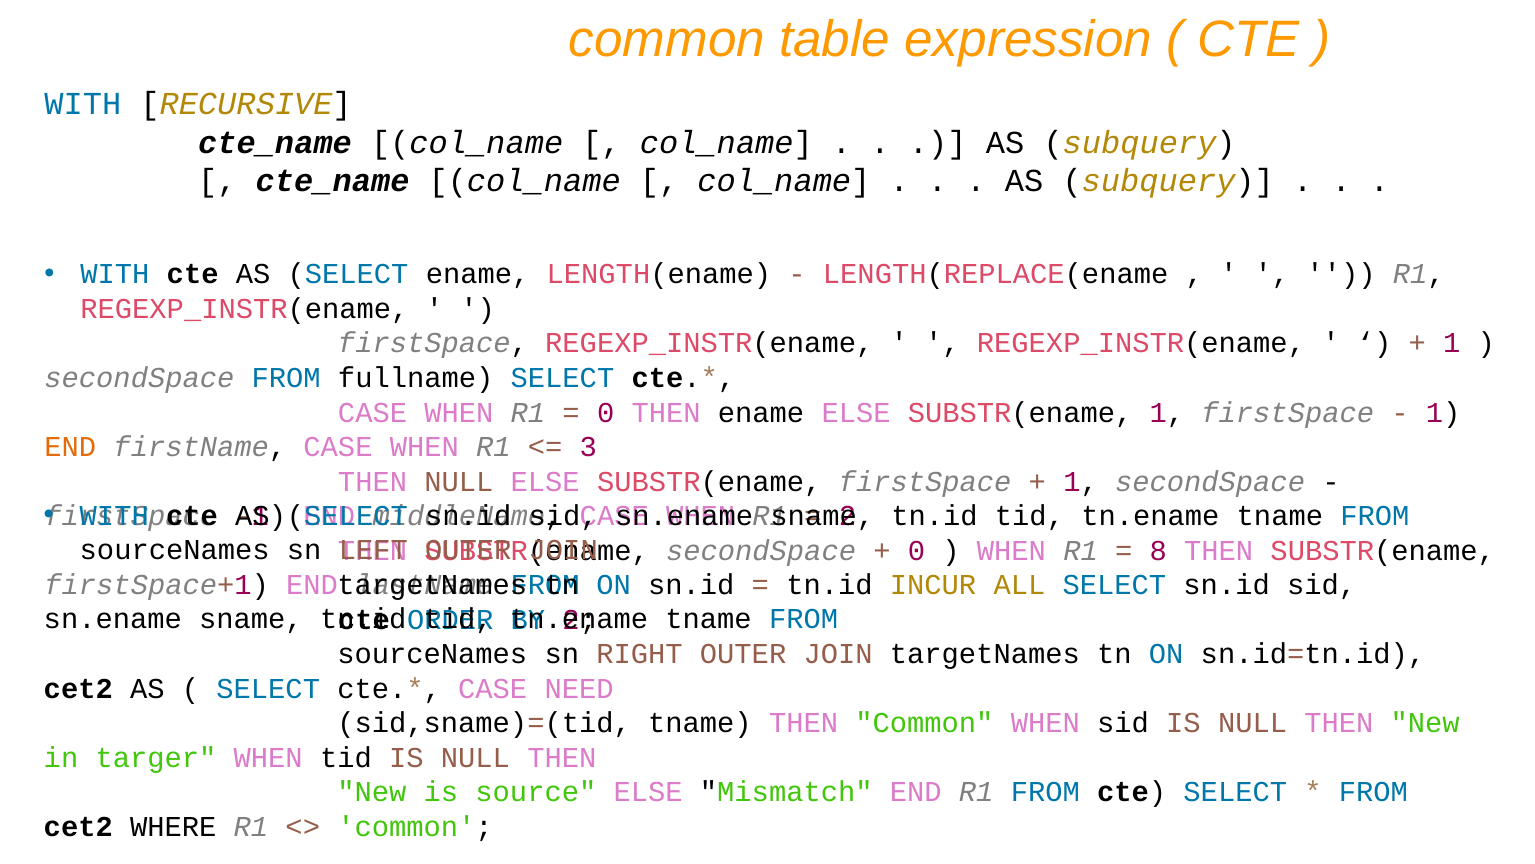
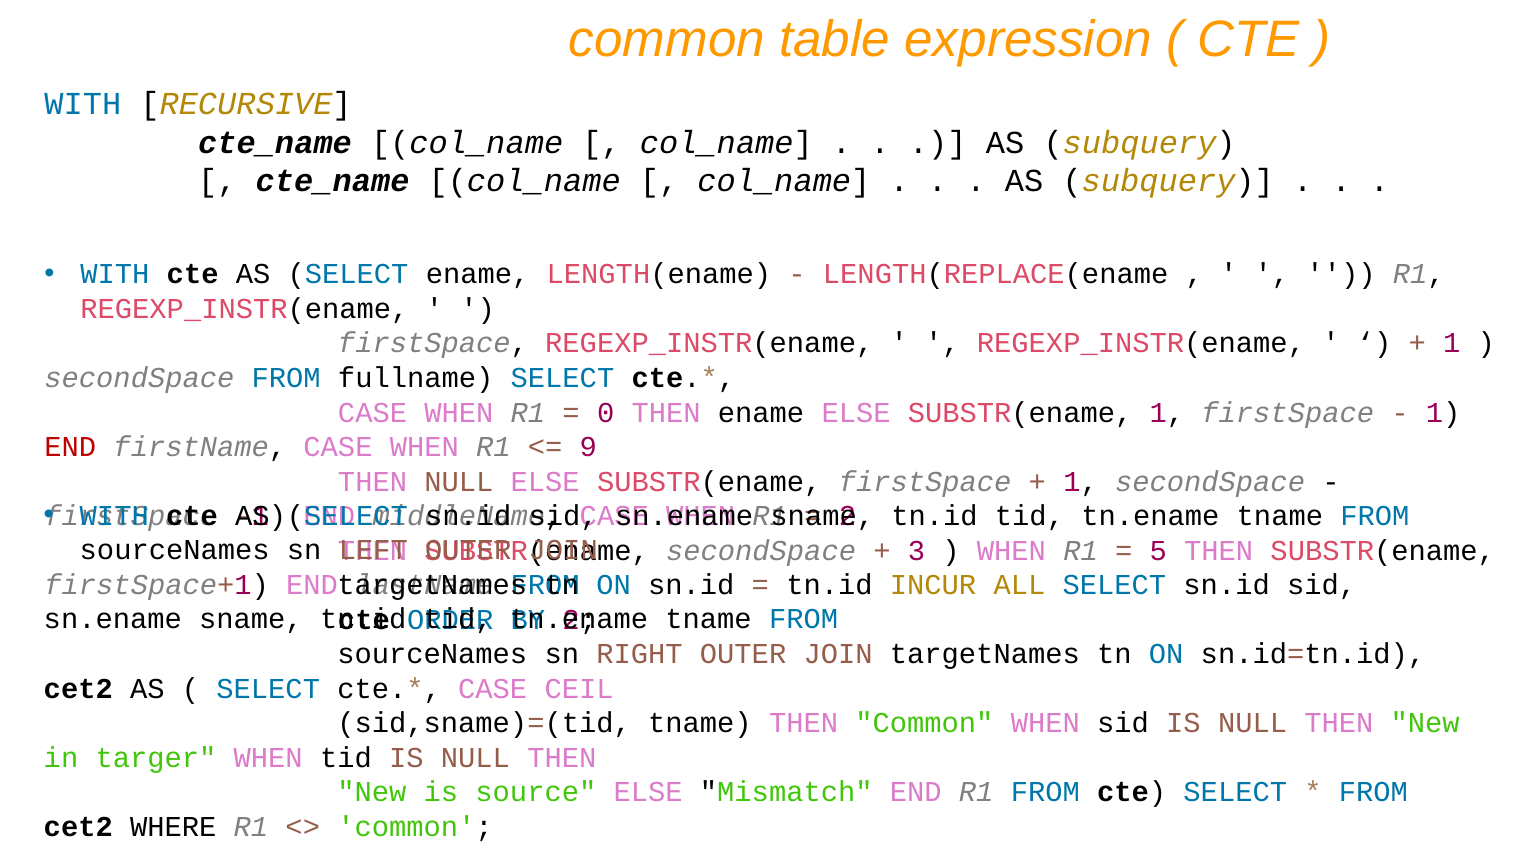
END at (70, 447) colour: orange -> red
3: 3 -> 9
0 at (916, 550): 0 -> 3
8: 8 -> 5
NEED: NEED -> CEIL
